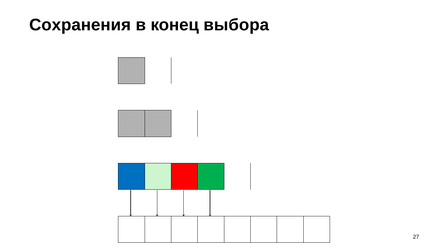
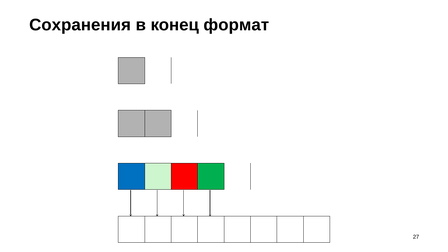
выбора: выбора -> формат
